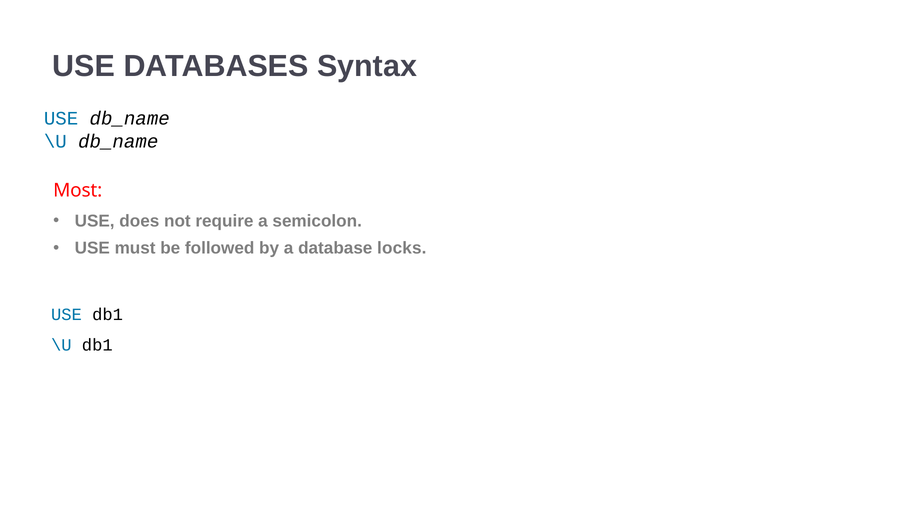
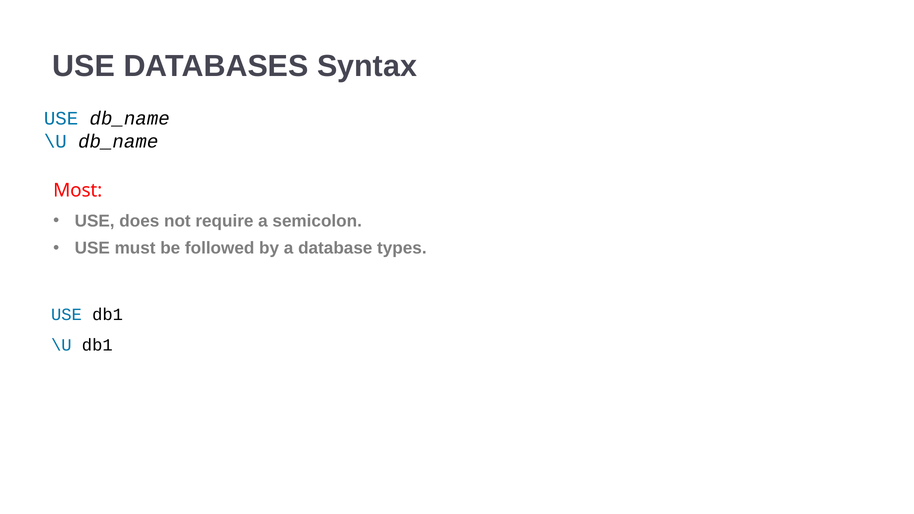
locks: locks -> types
